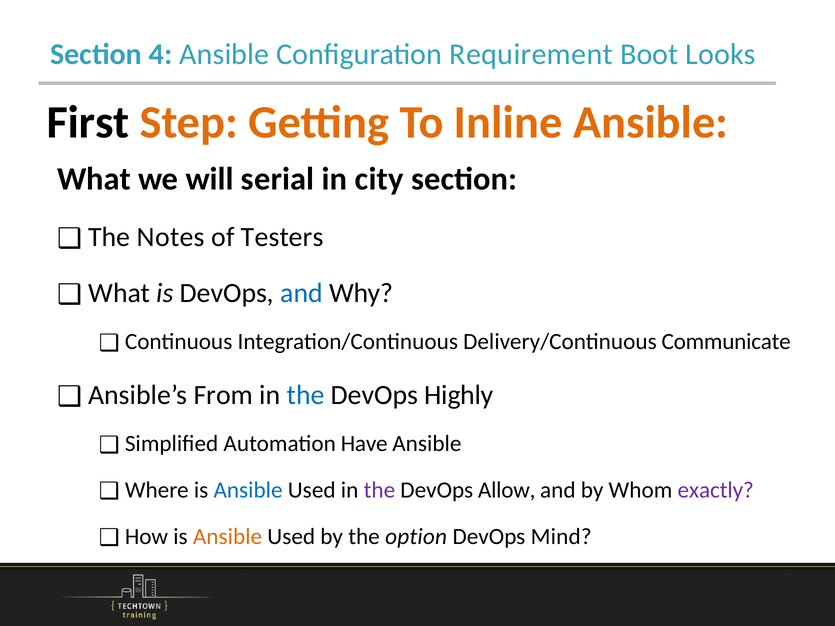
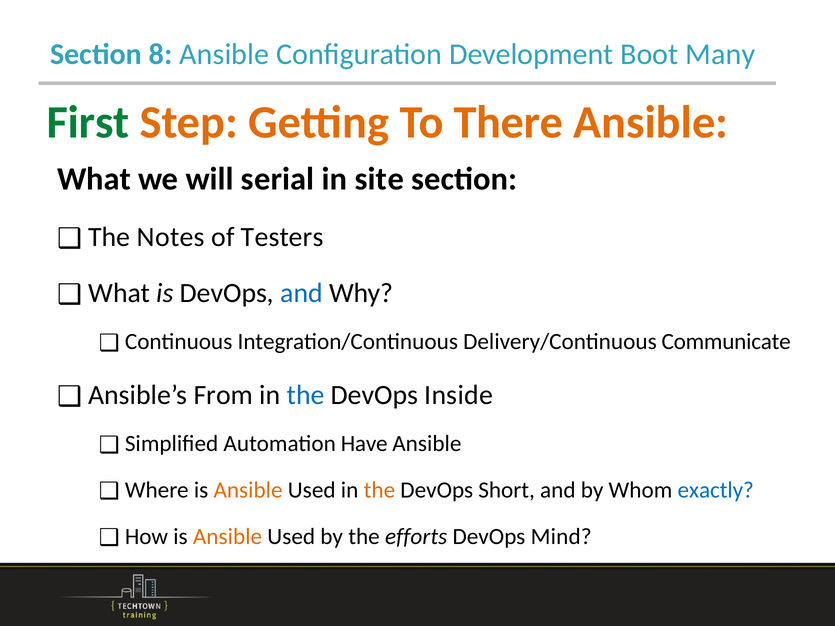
4: 4 -> 8
Requirement: Requirement -> Development
Looks: Looks -> Many
First colour: black -> green
Inline: Inline -> There
city: city -> site
Highly: Highly -> Inside
Ansible at (248, 490) colour: blue -> orange
the at (379, 490) colour: purple -> orange
Allow: Allow -> Short
exactly colour: purple -> blue
option: option -> efforts
